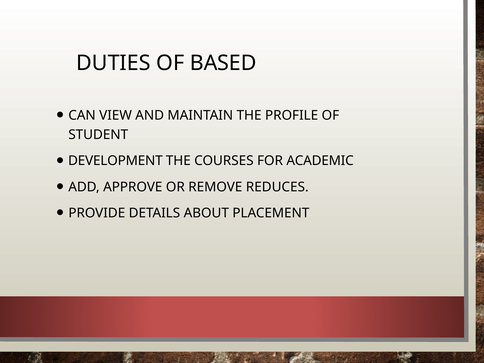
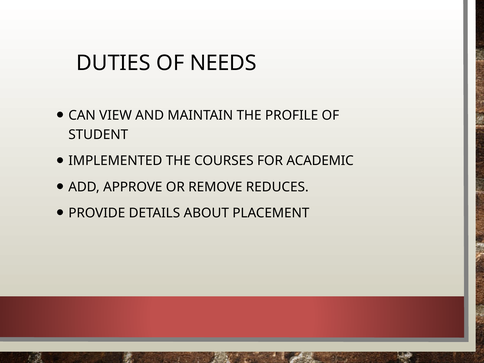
BASED: BASED -> NEEDS
DEVELOPMENT: DEVELOPMENT -> IMPLEMENTED
